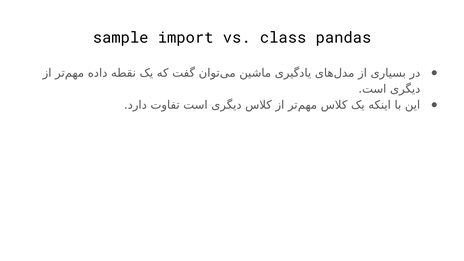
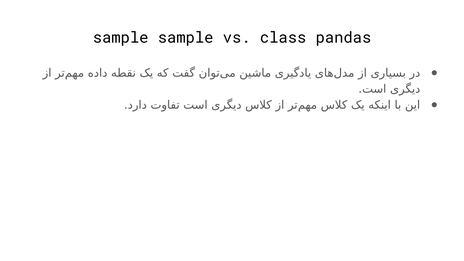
sample import: import -> sample
